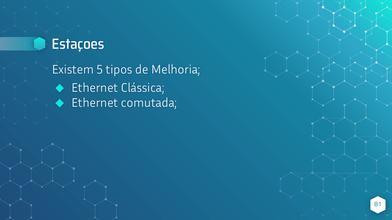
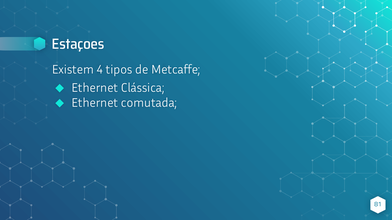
5: 5 -> 4
Melhoria: Melhoria -> Metcaffe
